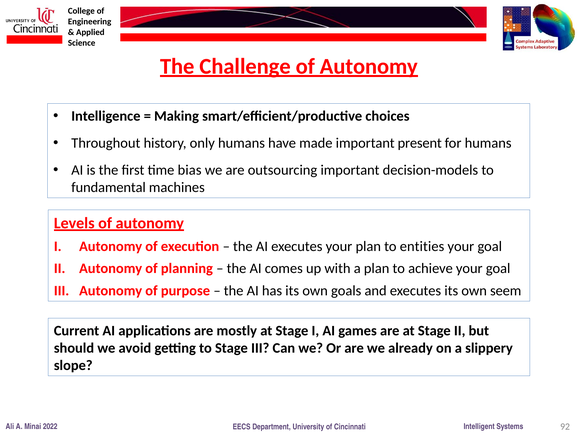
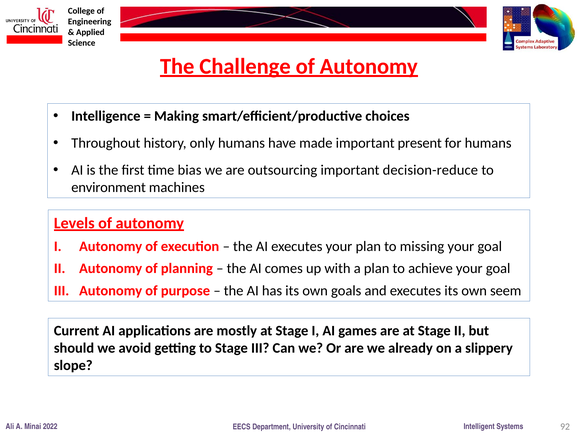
decision-models: decision-models -> decision-reduce
fundamental: fundamental -> environment
entities: entities -> missing
